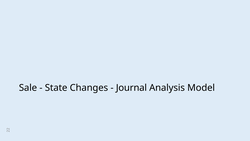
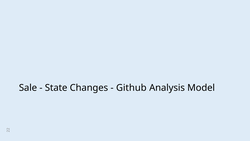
Journal: Journal -> Github
